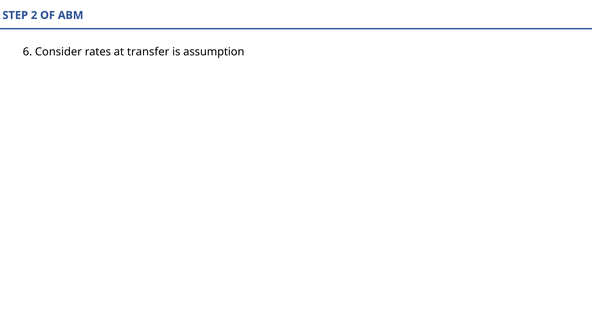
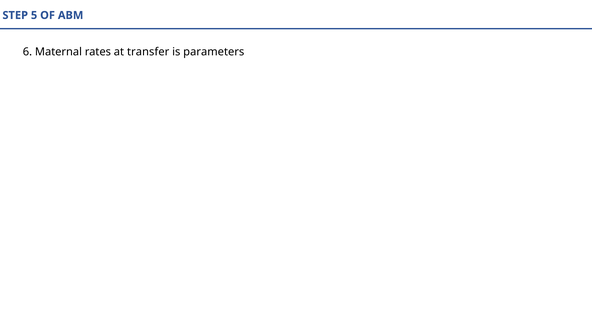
2: 2 -> 5
Consider: Consider -> Maternal
assumption: assumption -> parameters
